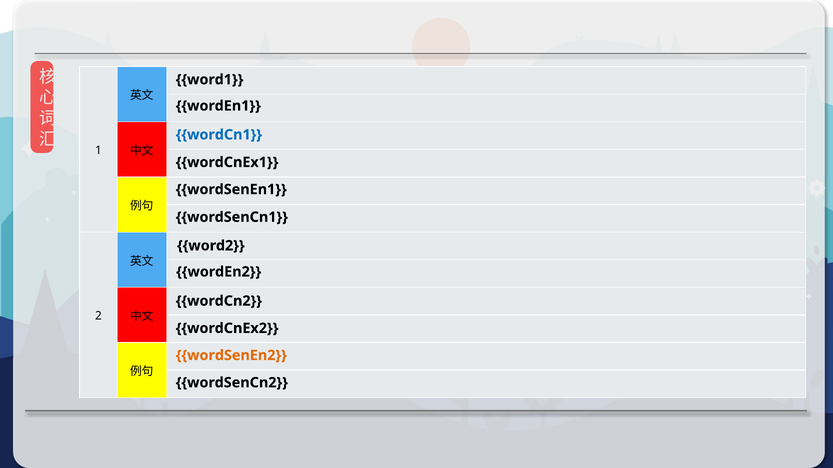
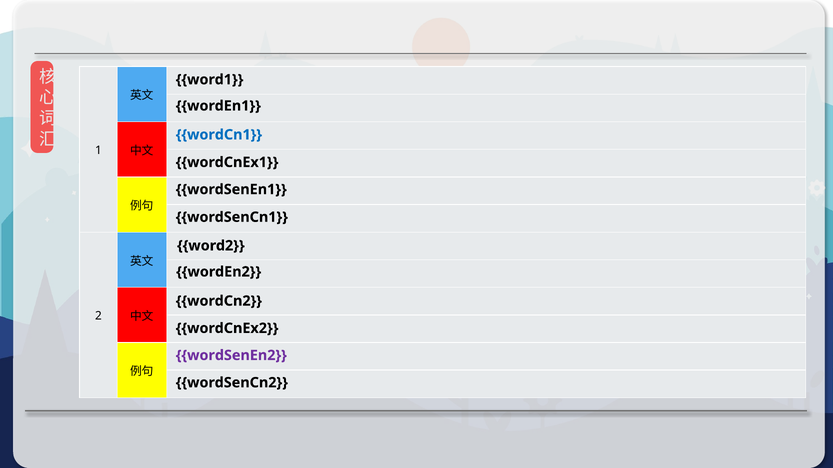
wordSenEn2 colour: orange -> purple
